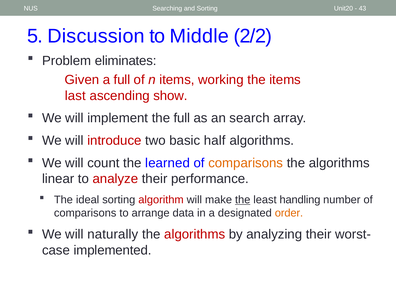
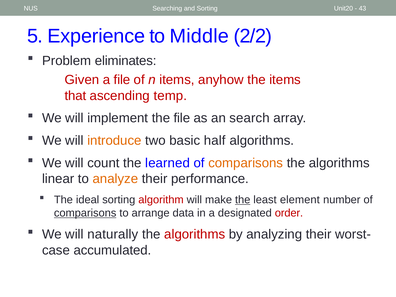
Discussion: Discussion -> Experience
a full: full -> file
working: working -> anyhow
last: last -> that
show: show -> temp
the full: full -> file
introduce colour: red -> orange
analyze colour: red -> orange
handling: handling -> element
comparisons at (85, 213) underline: none -> present
order colour: orange -> red
implemented: implemented -> accumulated
